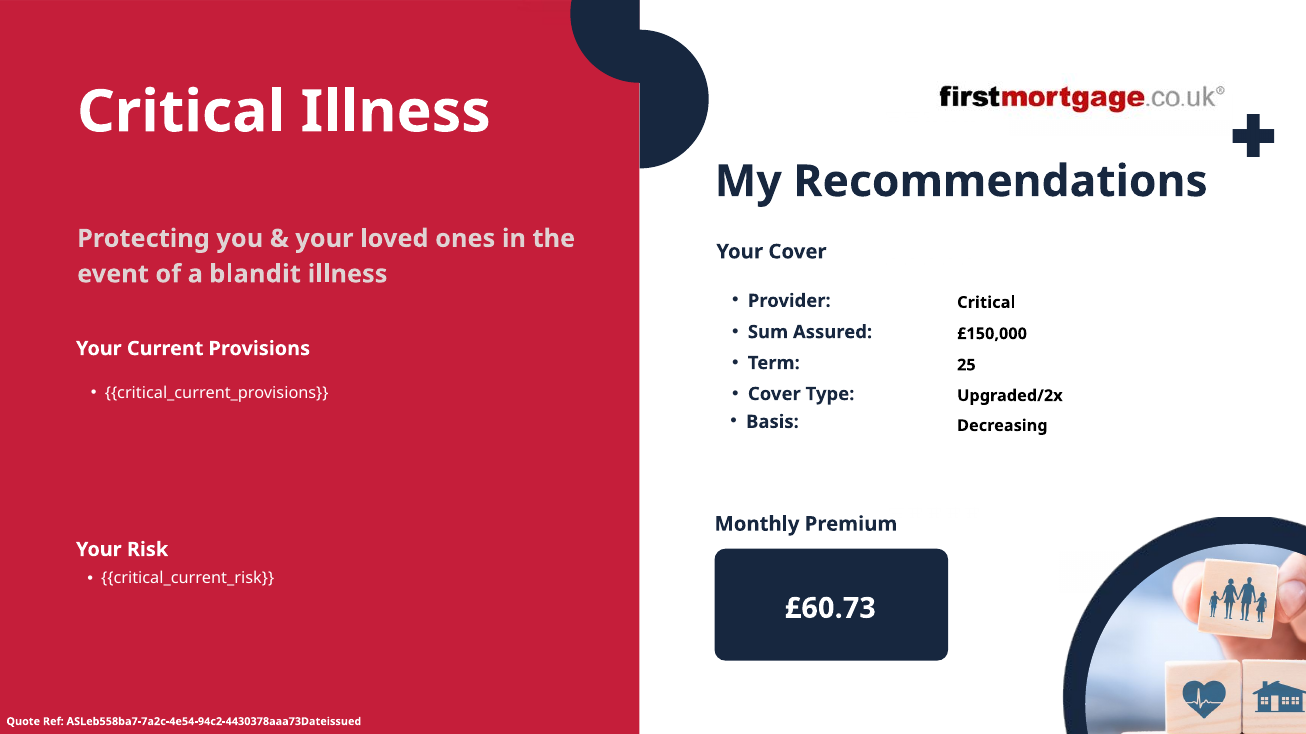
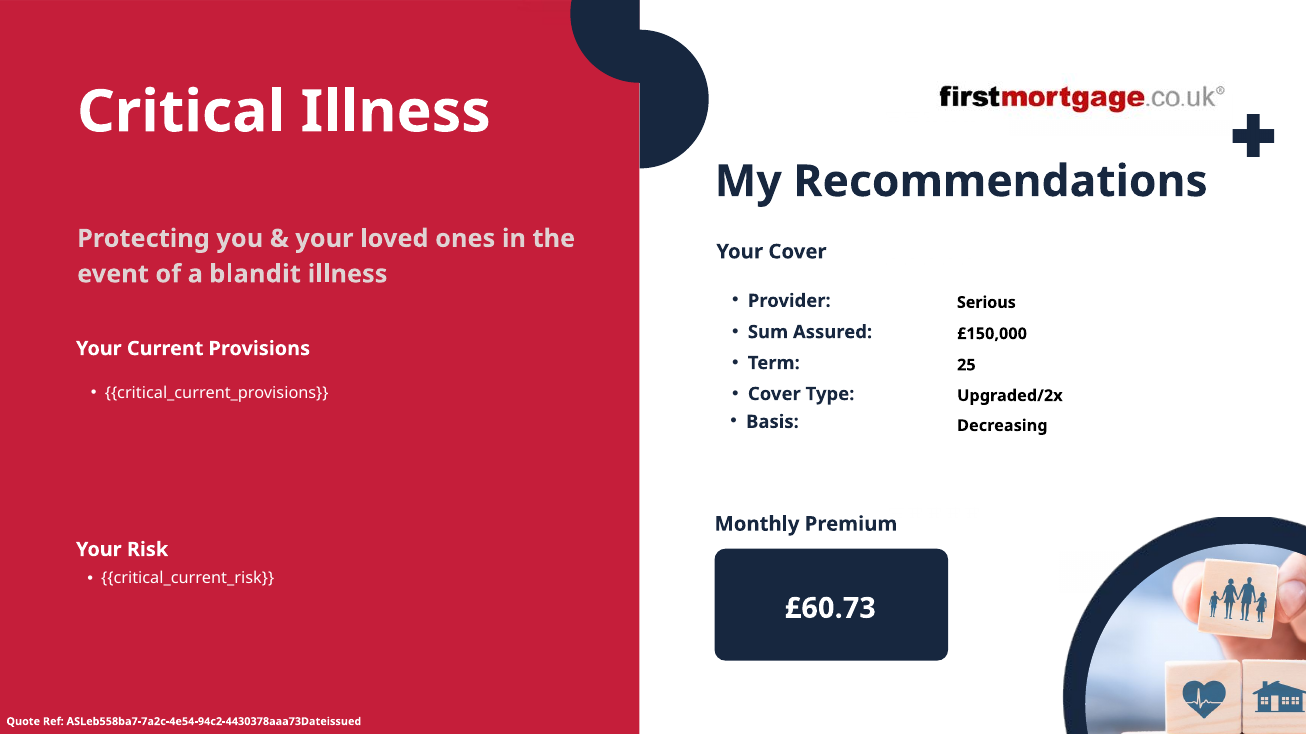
Critical at (986, 303): Critical -> Serious
